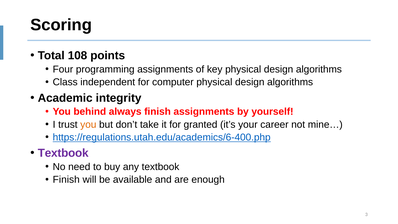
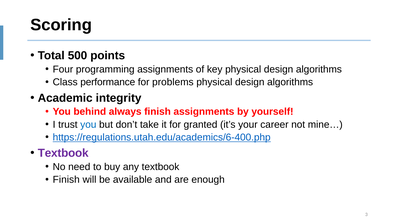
108: 108 -> 500
independent: independent -> performance
computer: computer -> problems
you at (88, 124) colour: orange -> blue
